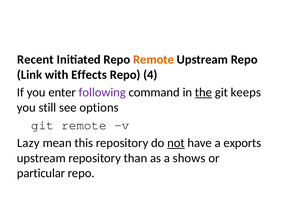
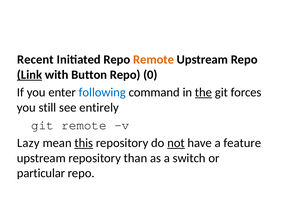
Link underline: none -> present
Effects: Effects -> Button
4: 4 -> 0
following colour: purple -> blue
keeps: keeps -> forces
options: options -> entirely
this underline: none -> present
exports: exports -> feature
shows: shows -> switch
